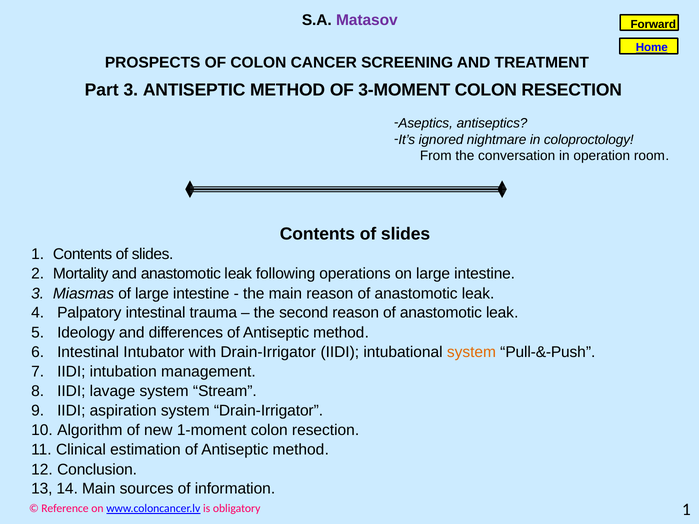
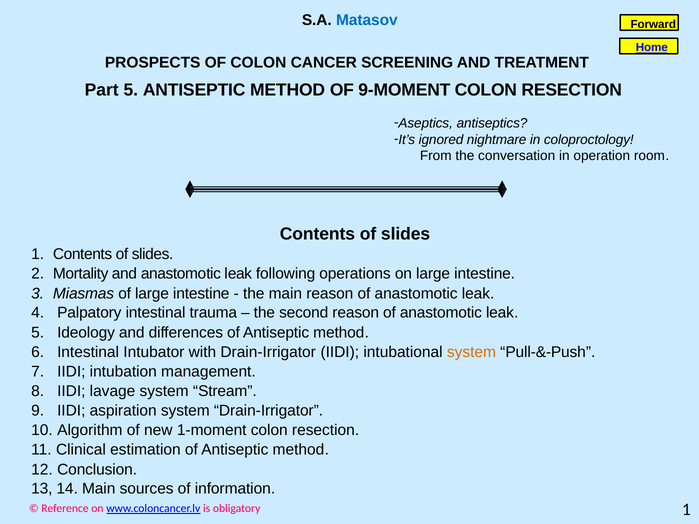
Matasov colour: purple -> blue
Part 3: 3 -> 5
3-MOMENT: 3-MOMENT -> 9-MOMENT
